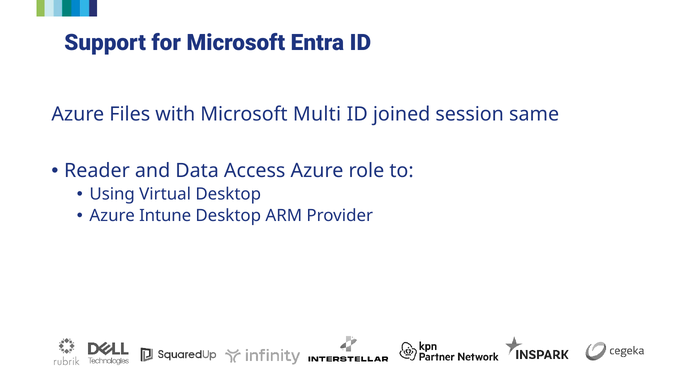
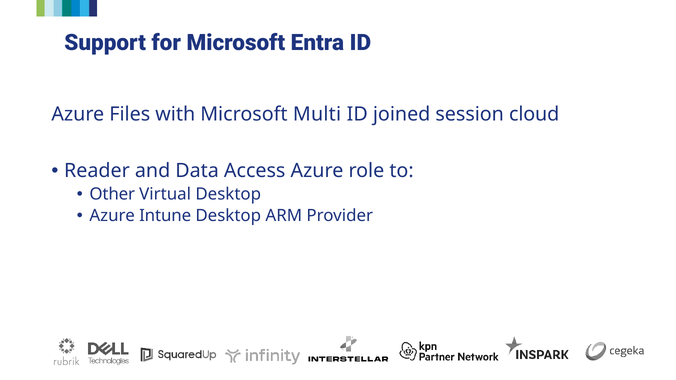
same: same -> cloud
Using: Using -> Other
